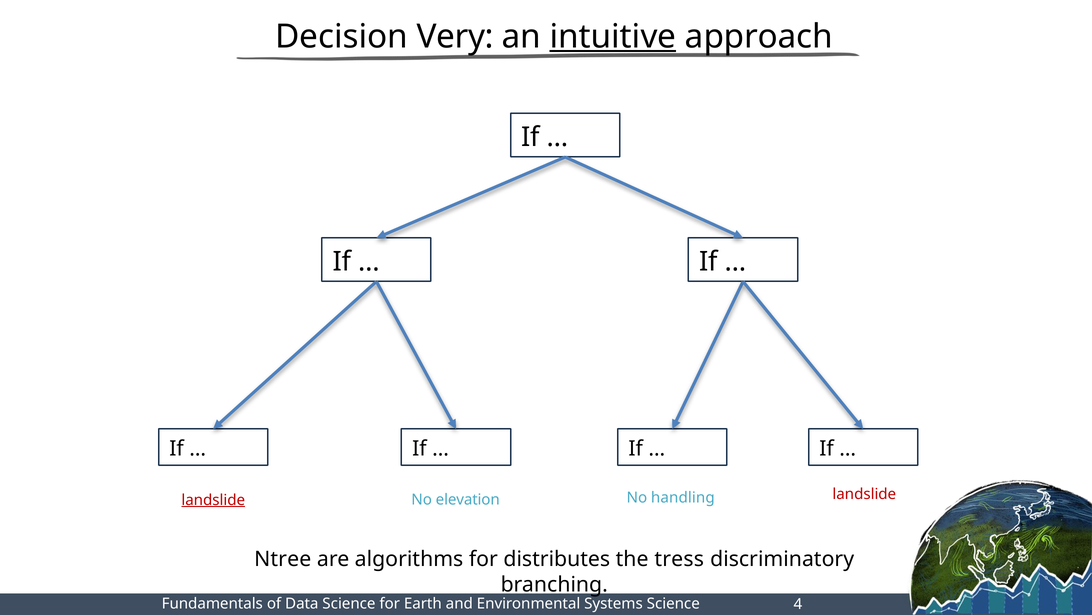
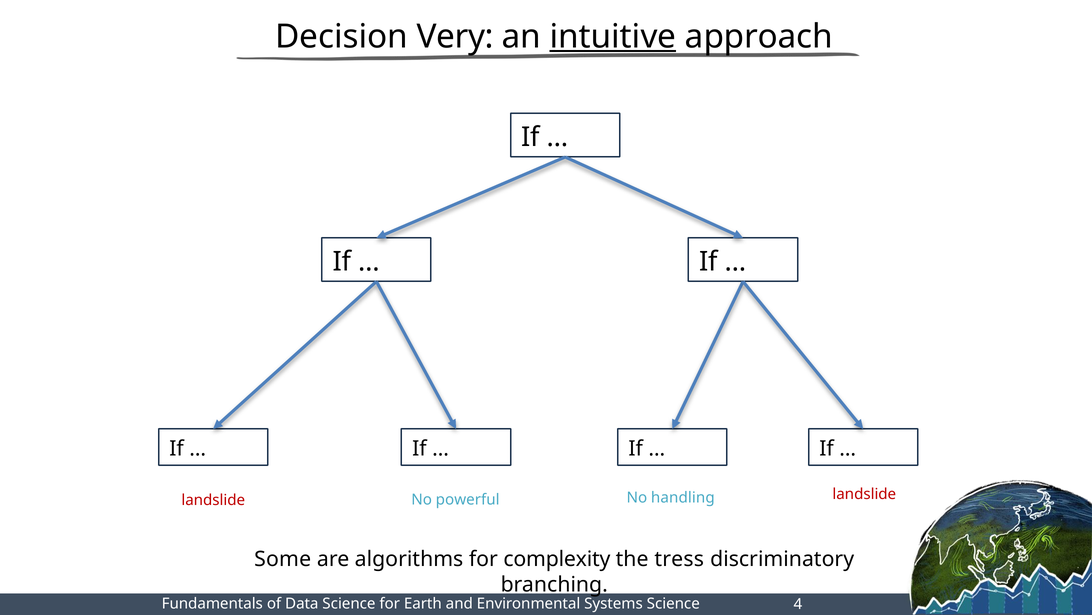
landslide at (213, 500) underline: present -> none
elevation: elevation -> powerful
Ntree: Ntree -> Some
distributes: distributes -> complexity
